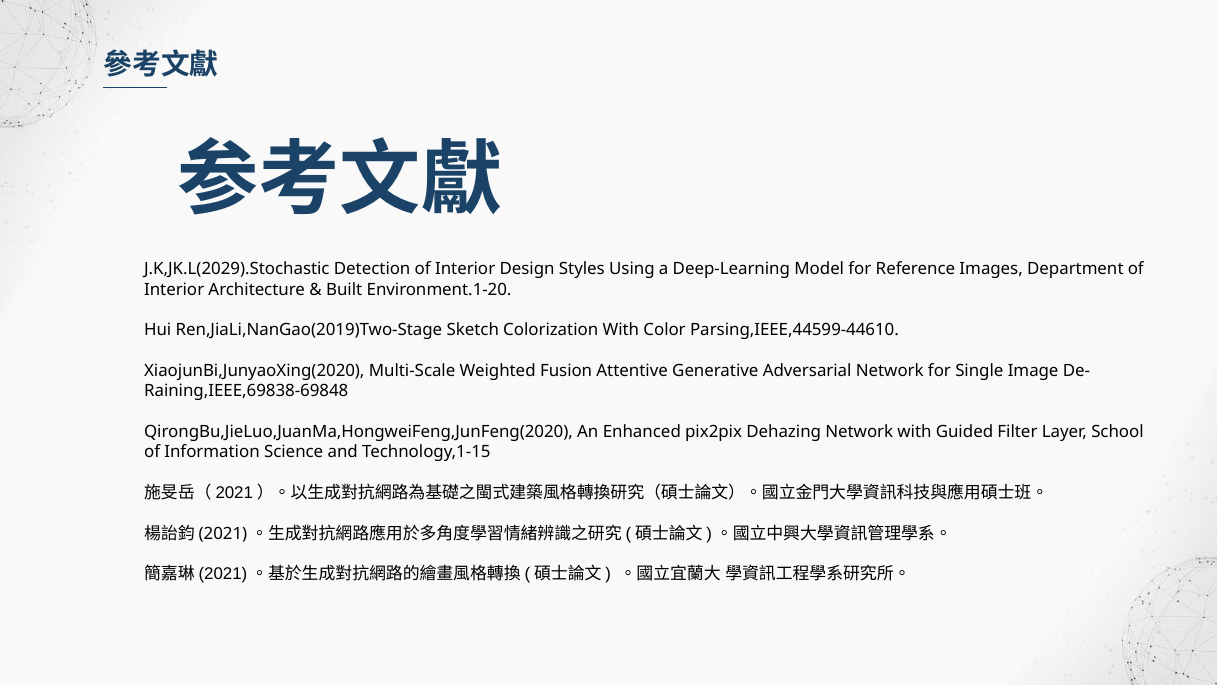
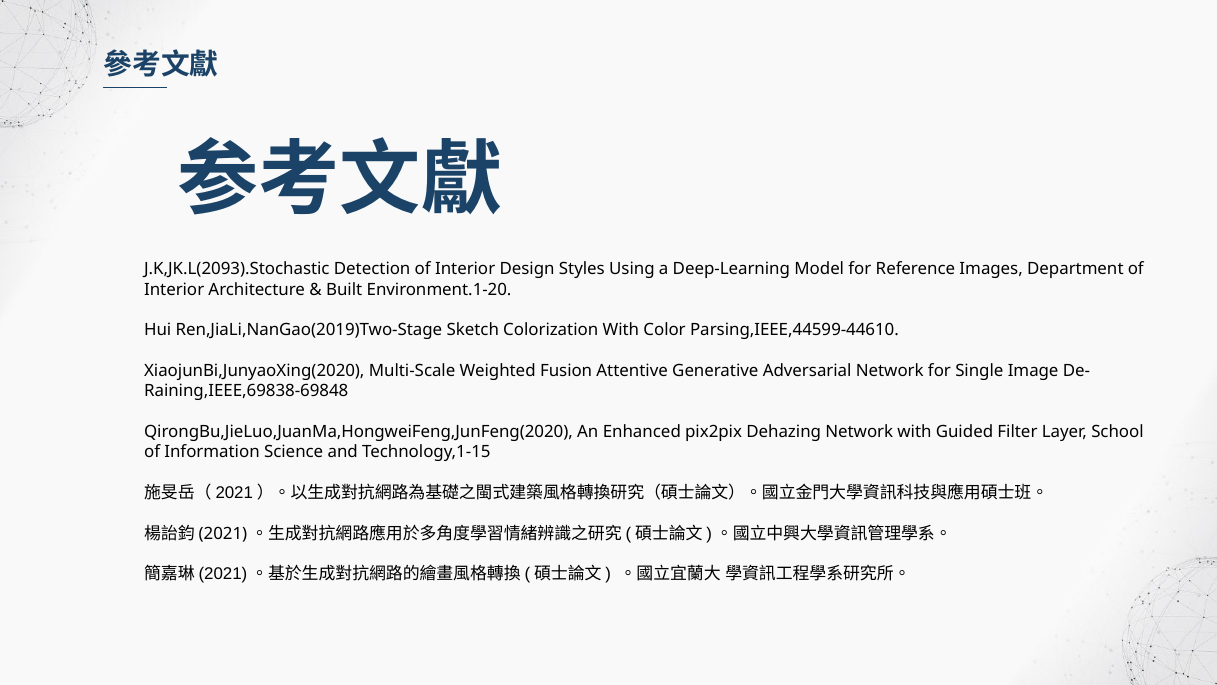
J.K,JK.L(2029).Stochastic: J.K,JK.L(2029).Stochastic -> J.K,JK.L(2093).Stochastic
